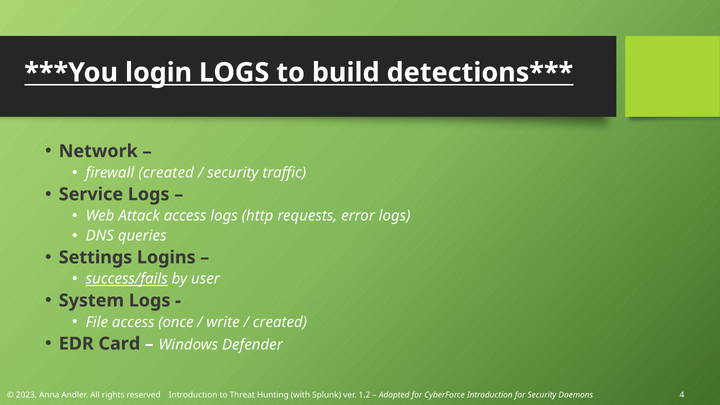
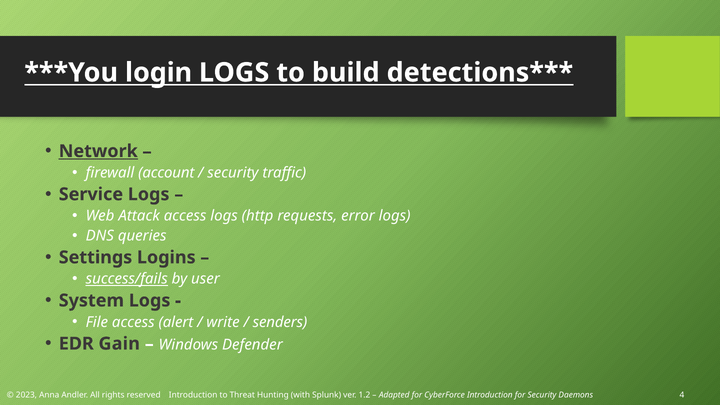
Network underline: none -> present
firewall created: created -> account
once: once -> alert
created at (280, 322): created -> senders
Card: Card -> Gain
